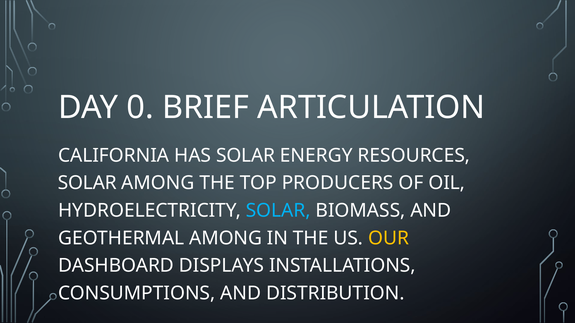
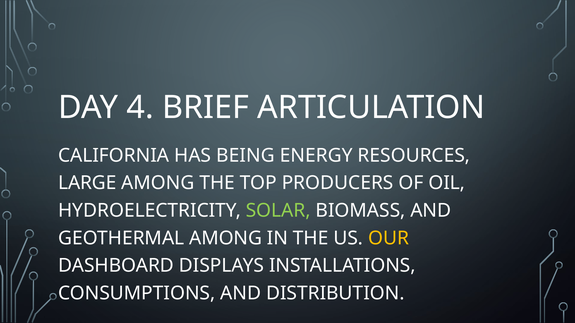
0: 0 -> 4
HAS SOLAR: SOLAR -> BEING
SOLAR at (87, 183): SOLAR -> LARGE
SOLAR at (278, 211) colour: light blue -> light green
